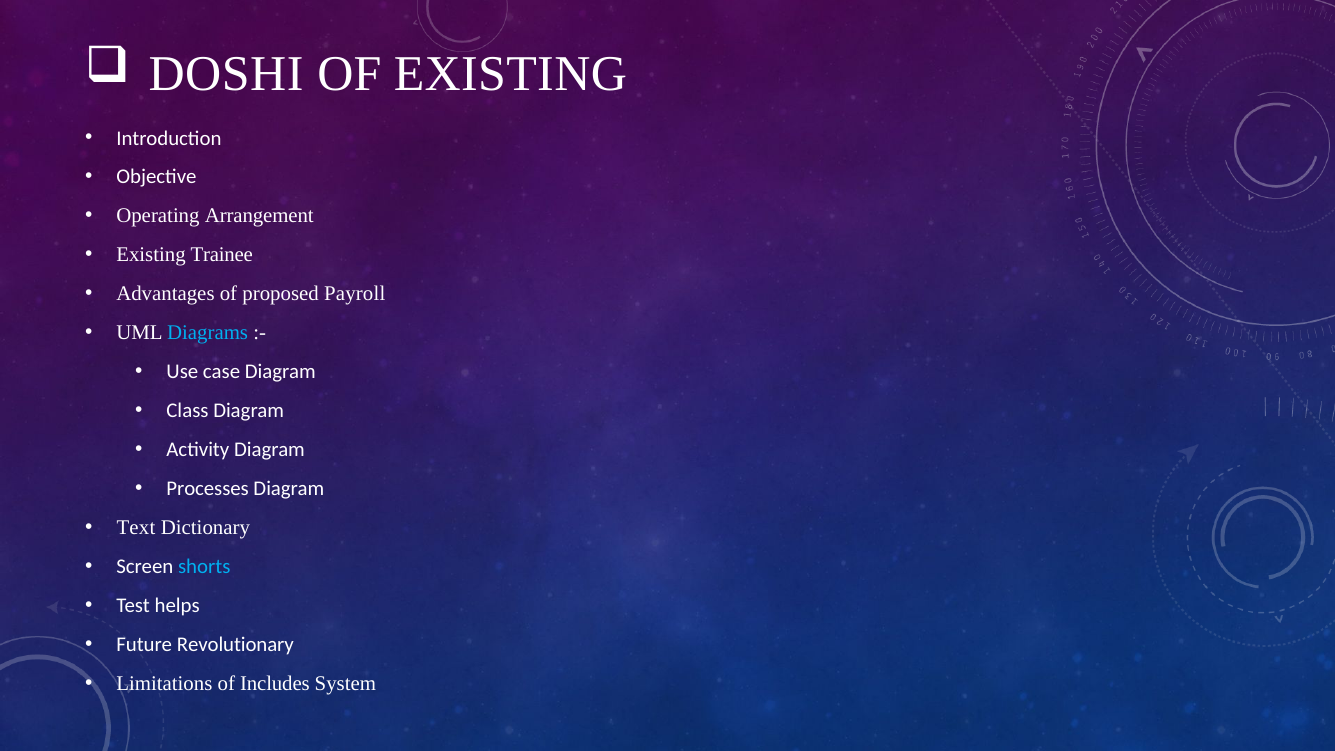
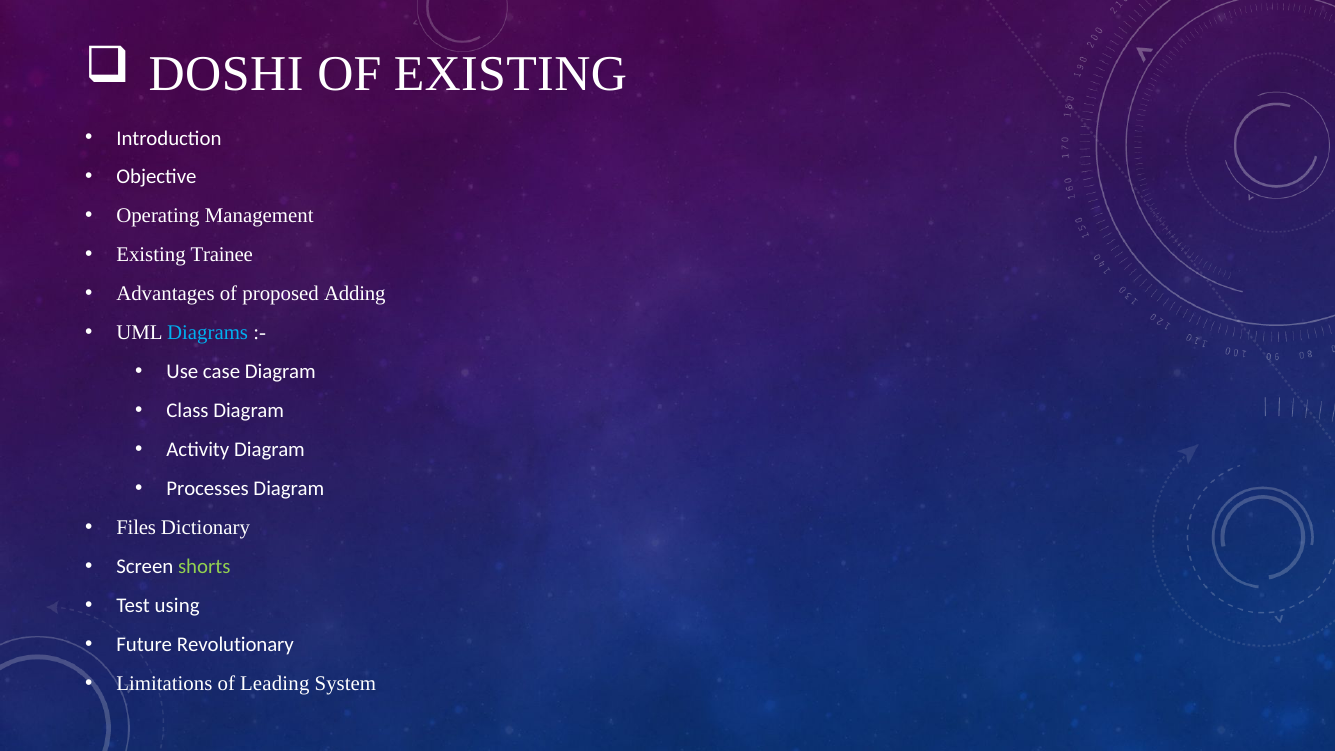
Arrangement: Arrangement -> Management
Payroll: Payroll -> Adding
Text: Text -> Files
shorts colour: light blue -> light green
helps: helps -> using
Includes: Includes -> Leading
